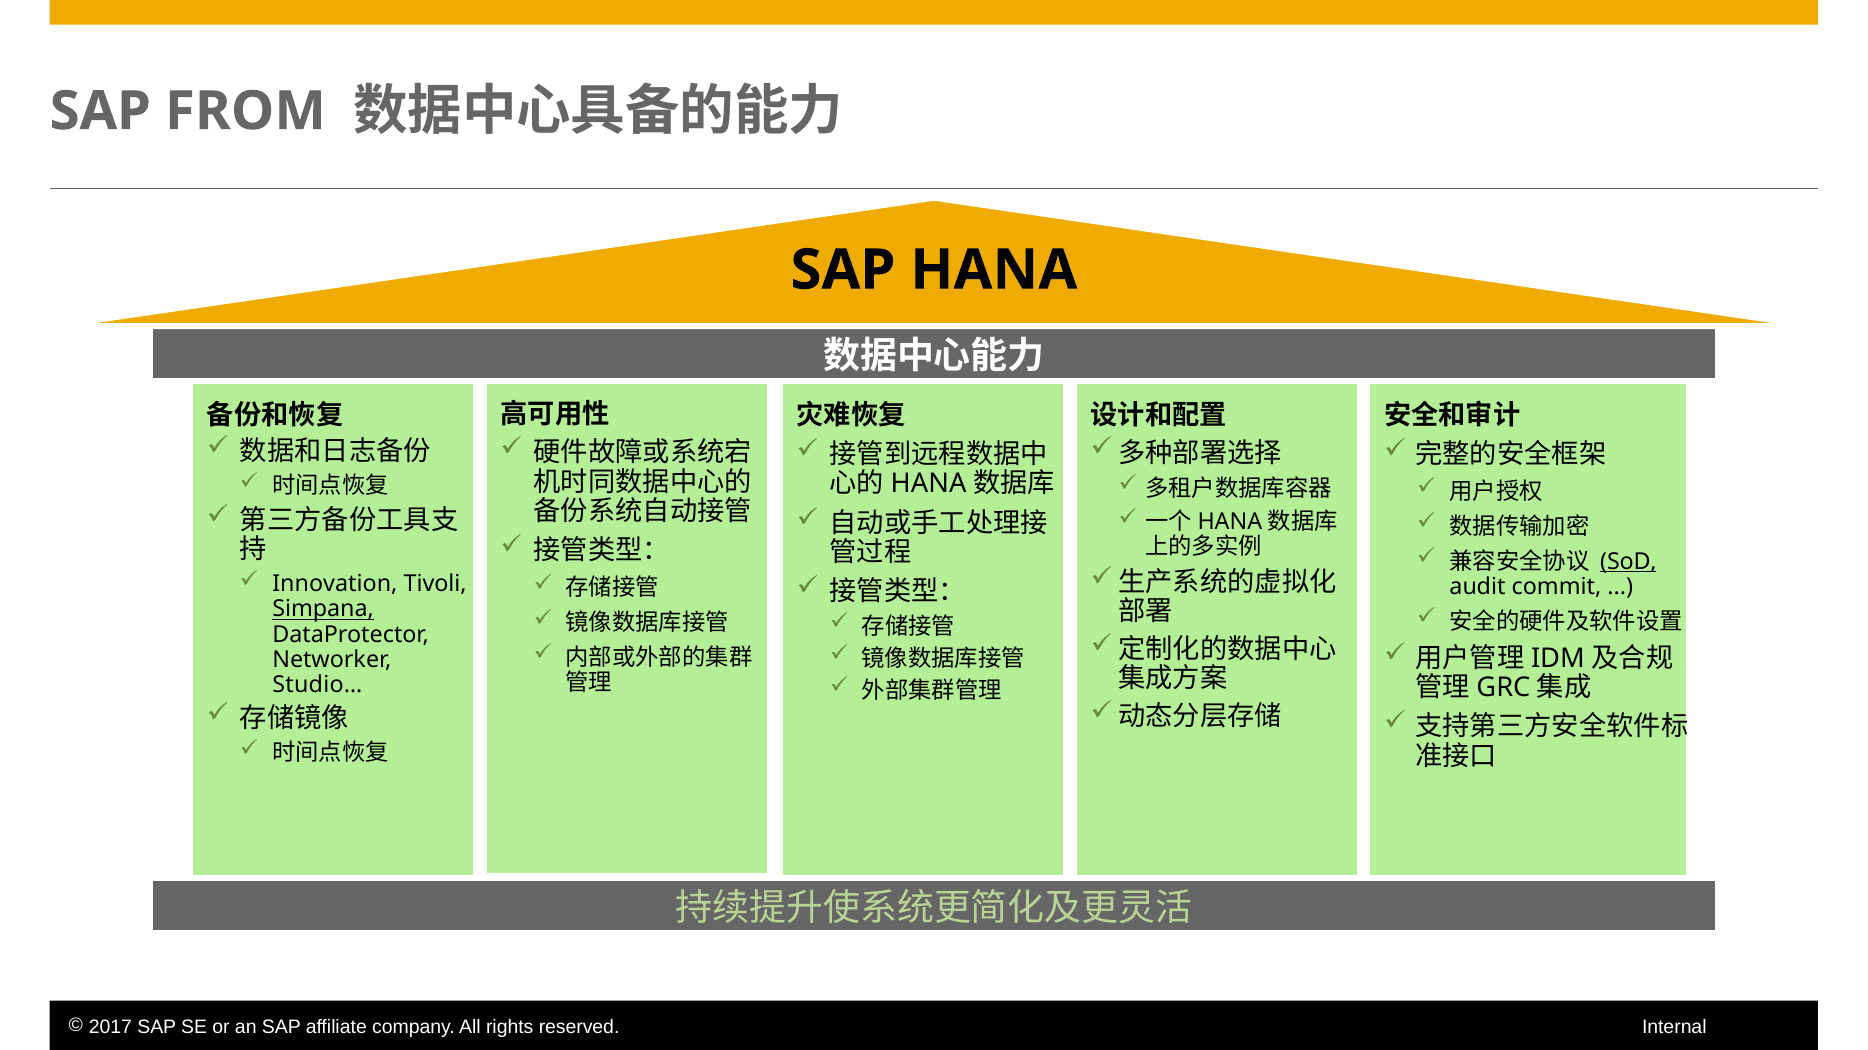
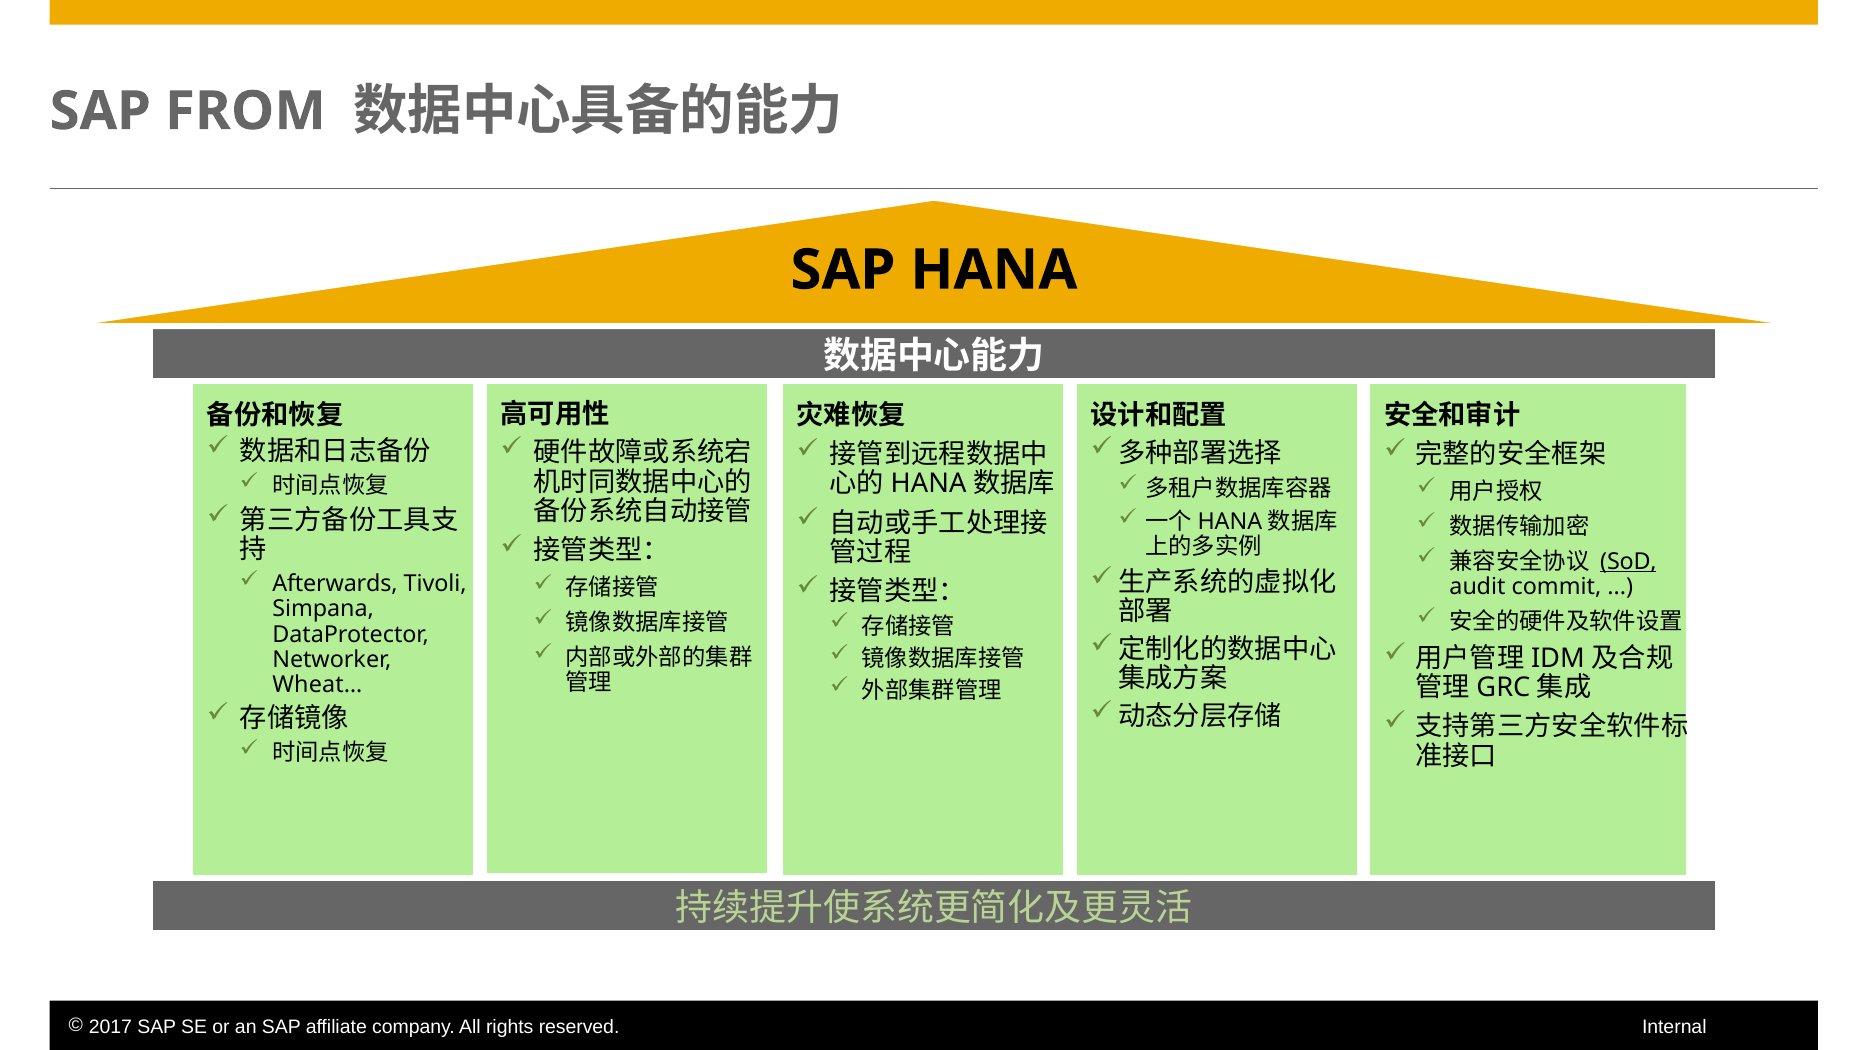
Innovation: Innovation -> Afterwards
Simpana underline: present -> none
Studio…: Studio… -> Wheat…
